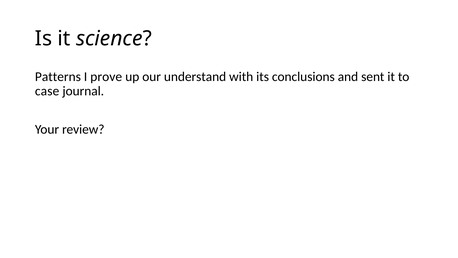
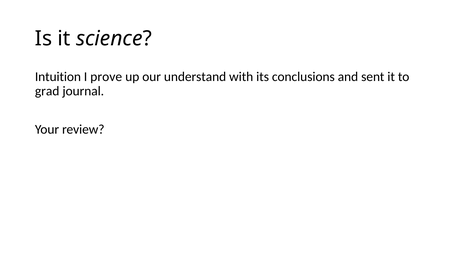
Patterns: Patterns -> Intuition
case: case -> grad
